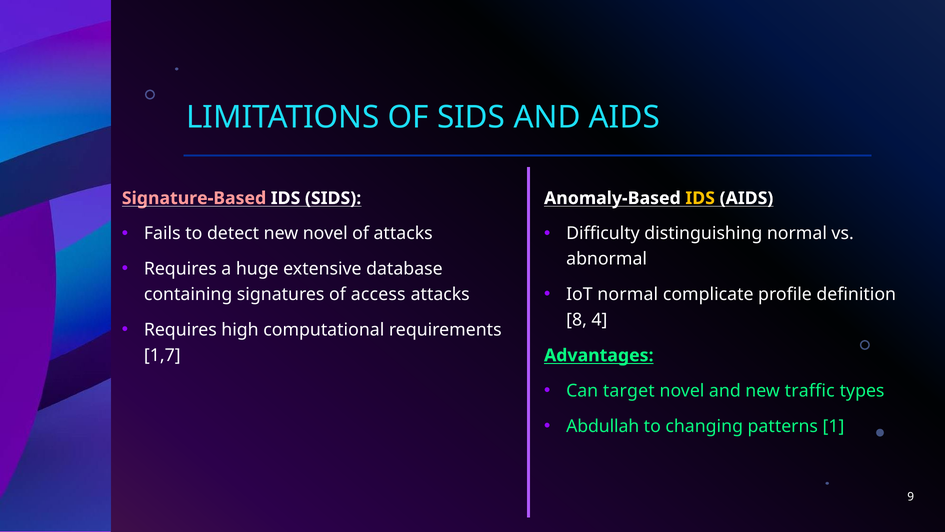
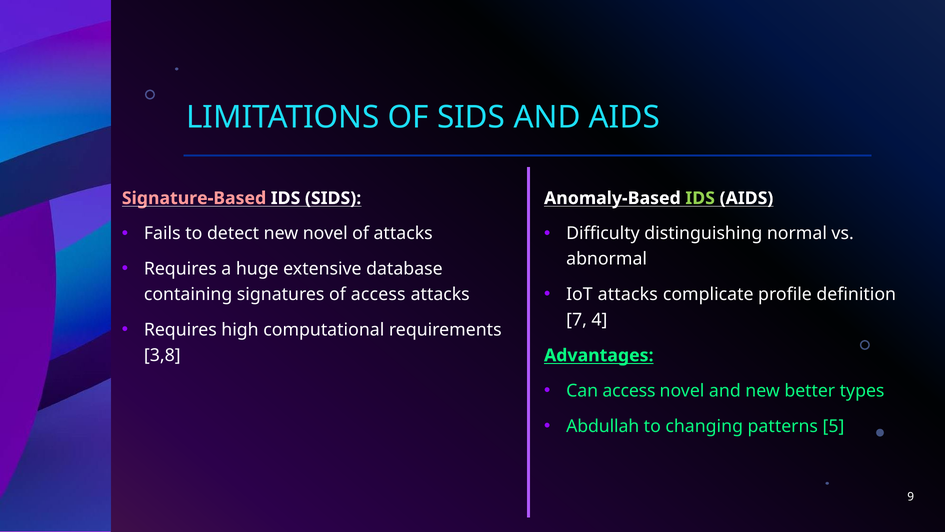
IDS at (700, 198) colour: yellow -> light green
IoT normal: normal -> attacks
8: 8 -> 7
1,7: 1,7 -> 3,8
Can target: target -> access
traffic: traffic -> better
1: 1 -> 5
